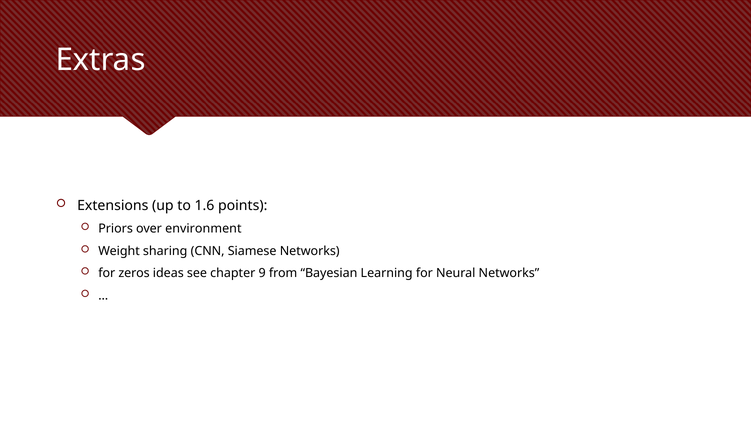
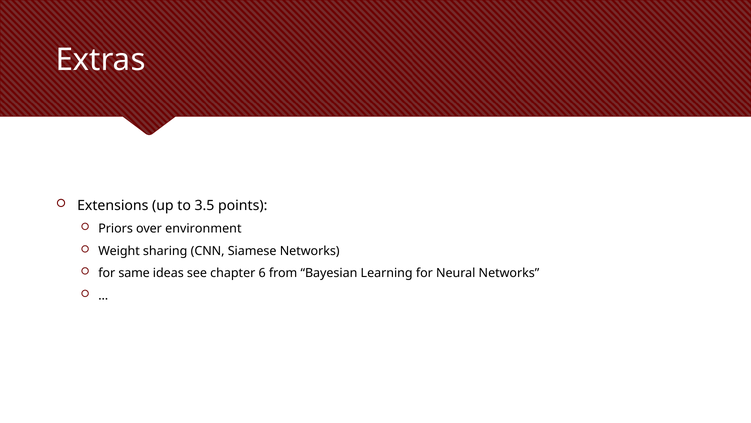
1.6: 1.6 -> 3.5
zeros: zeros -> same
9: 9 -> 6
